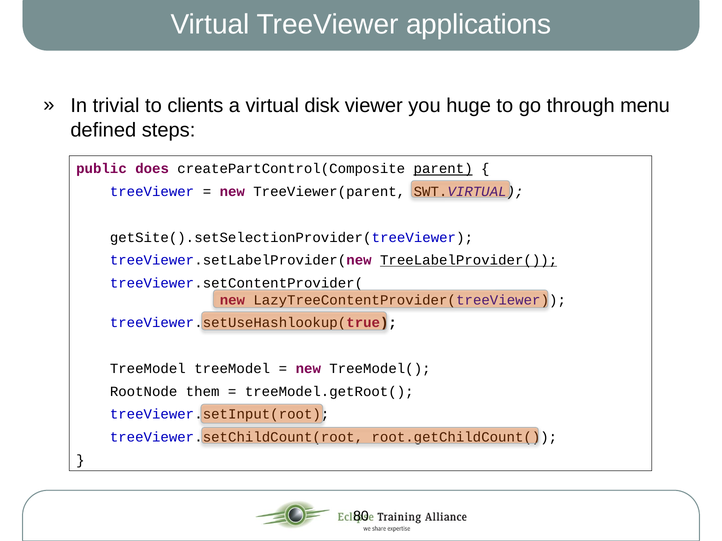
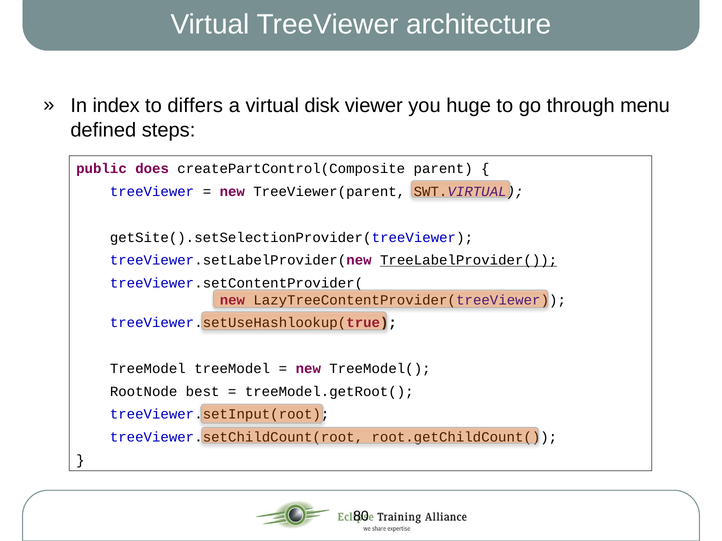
applications: applications -> architecture
trivial: trivial -> index
clients: clients -> differs
parent underline: present -> none
them: them -> best
